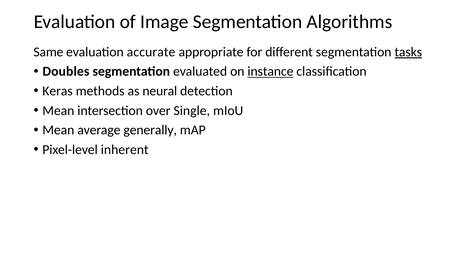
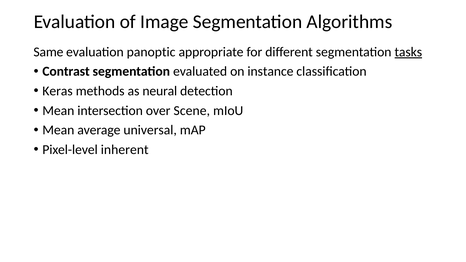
accurate: accurate -> panoptic
Doubles: Doubles -> Contrast
instance underline: present -> none
Single: Single -> Scene
generally: generally -> universal
